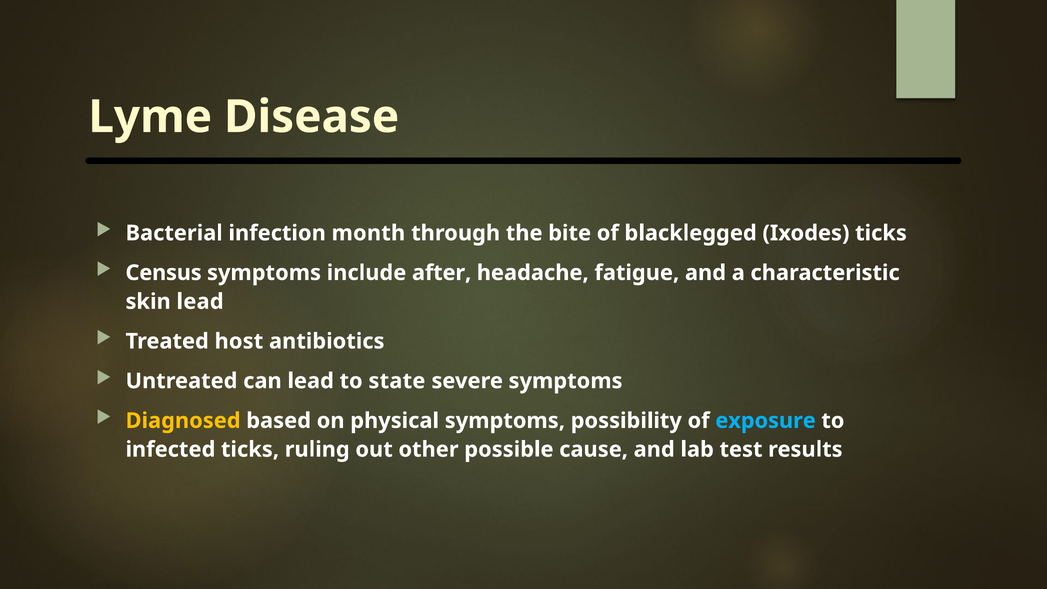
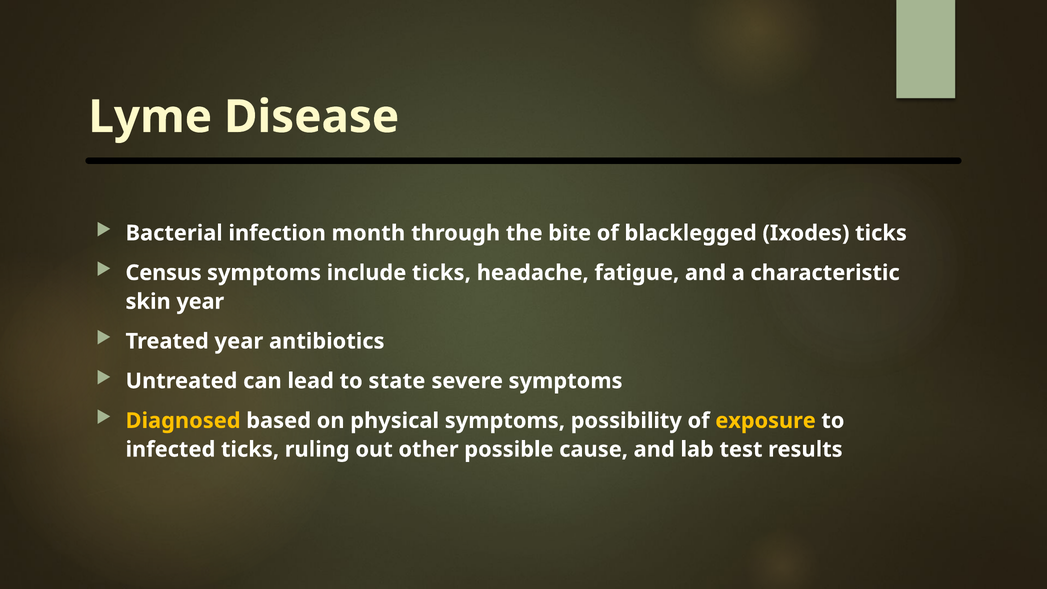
include after: after -> ticks
skin lead: lead -> year
Treated host: host -> year
exposure colour: light blue -> yellow
